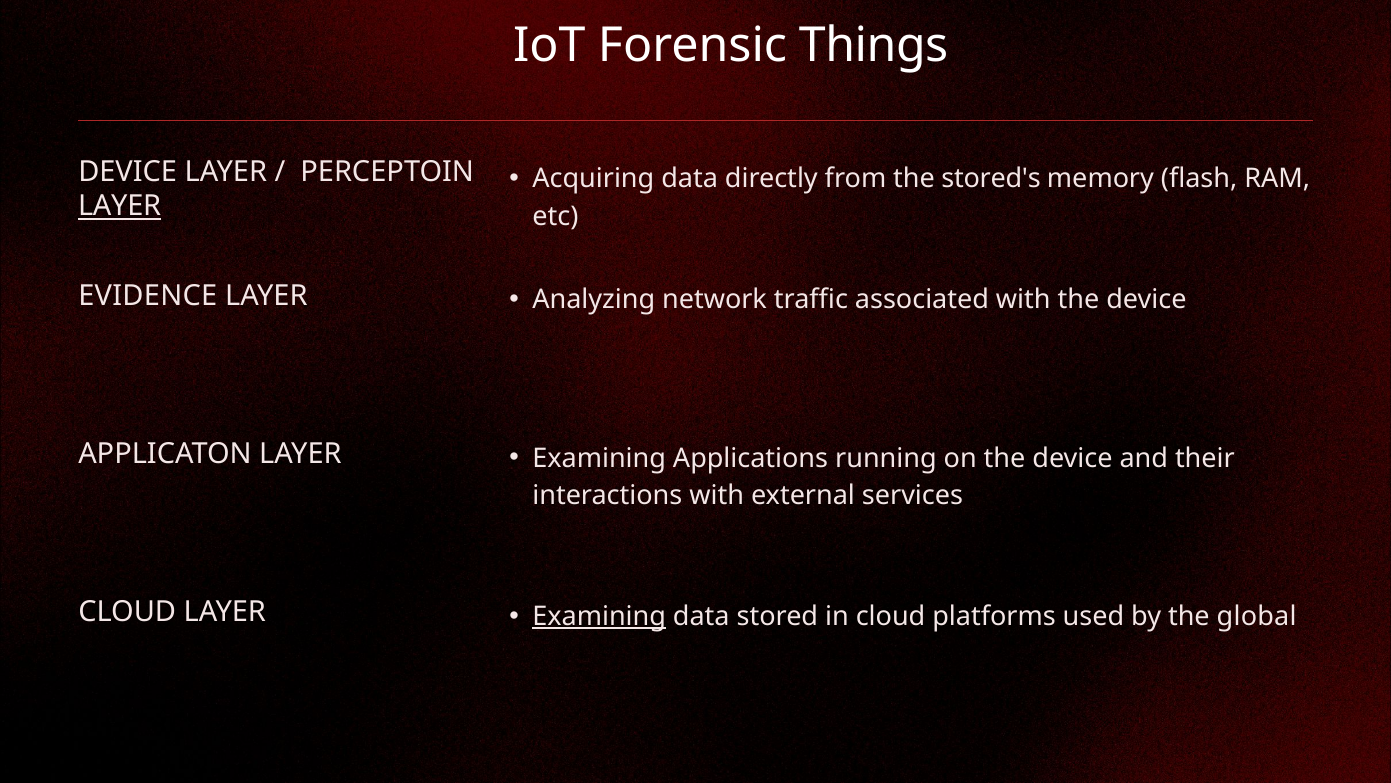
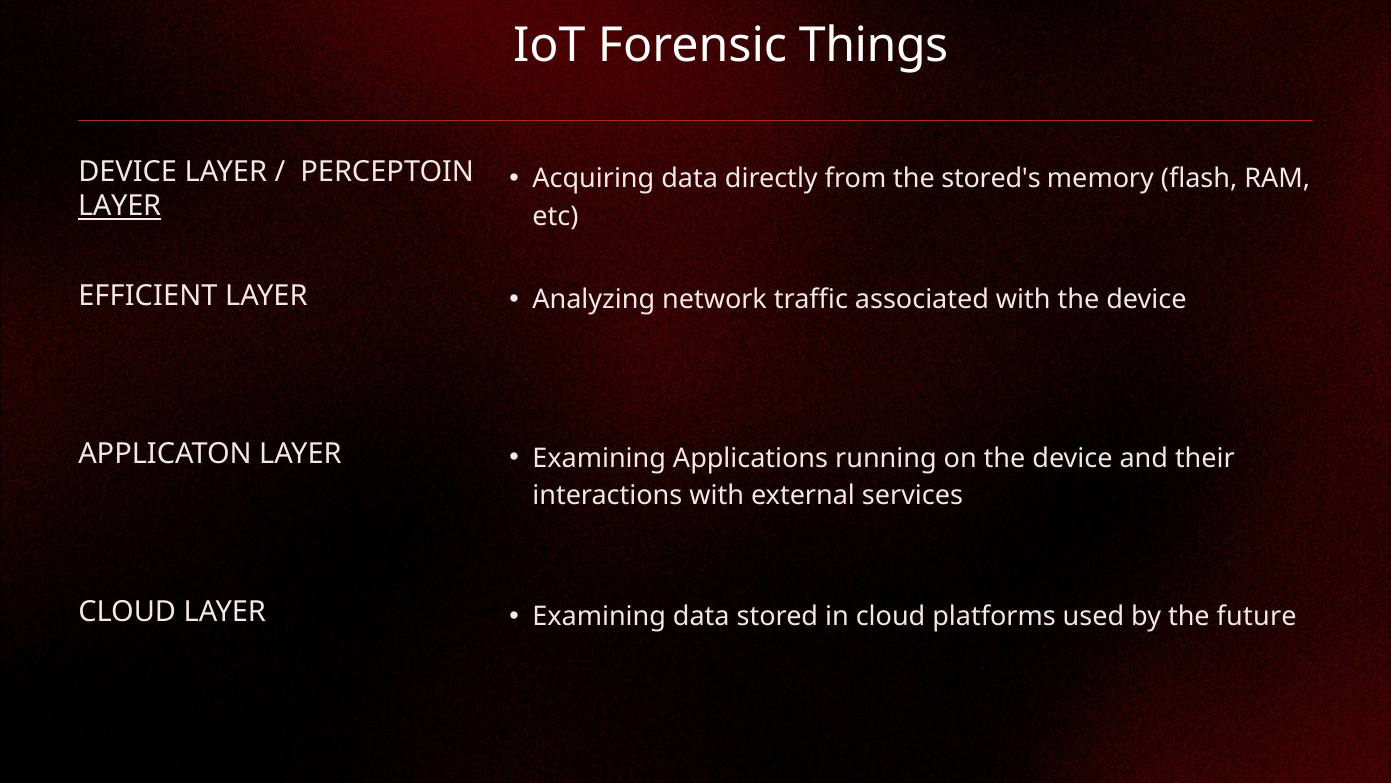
EVIDENCE: EVIDENCE -> EFFICIENT
Examining at (599, 616) underline: present -> none
global: global -> future
